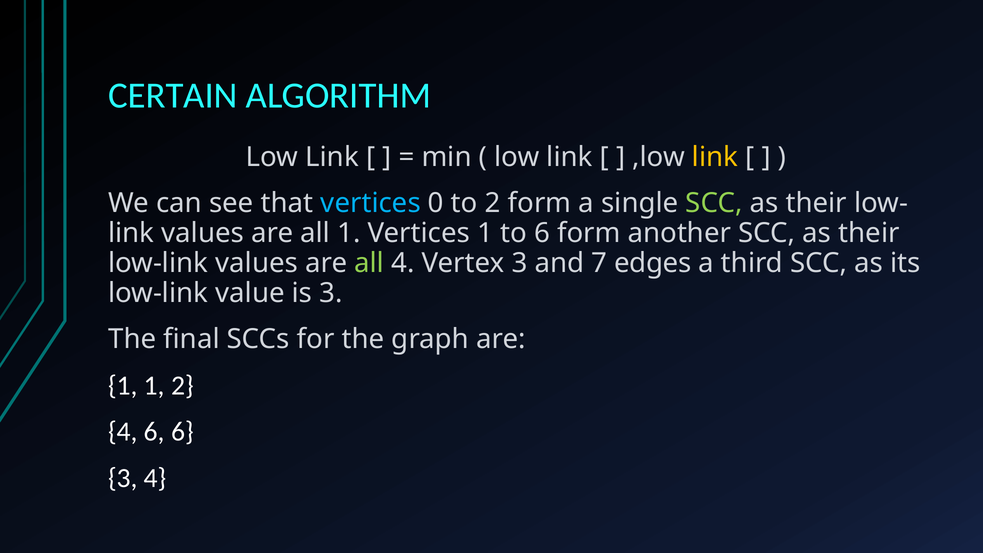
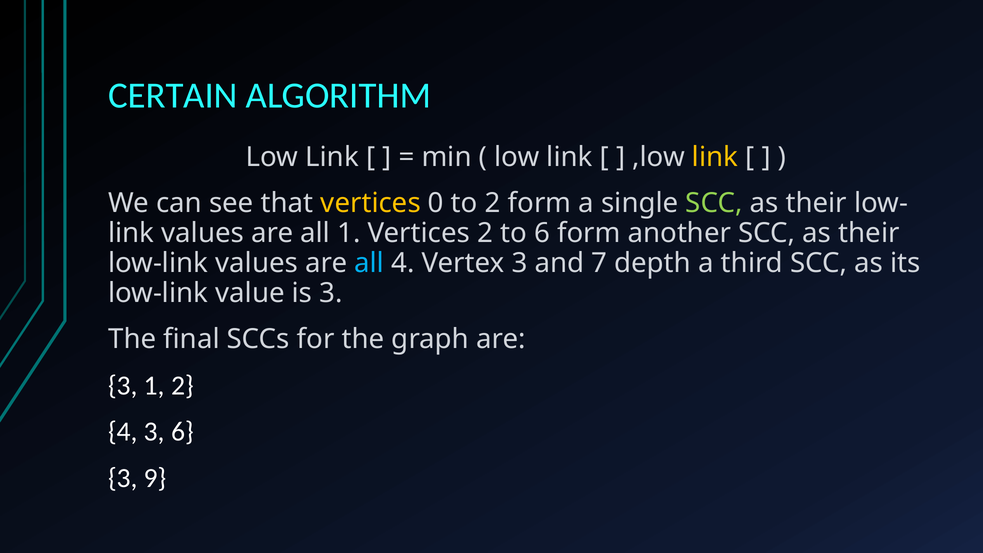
vertices at (371, 203) colour: light blue -> yellow
Vertices 1: 1 -> 2
all at (369, 263) colour: light green -> light blue
edges: edges -> depth
1 at (123, 385): 1 -> 3
4 6: 6 -> 3
3 4: 4 -> 9
